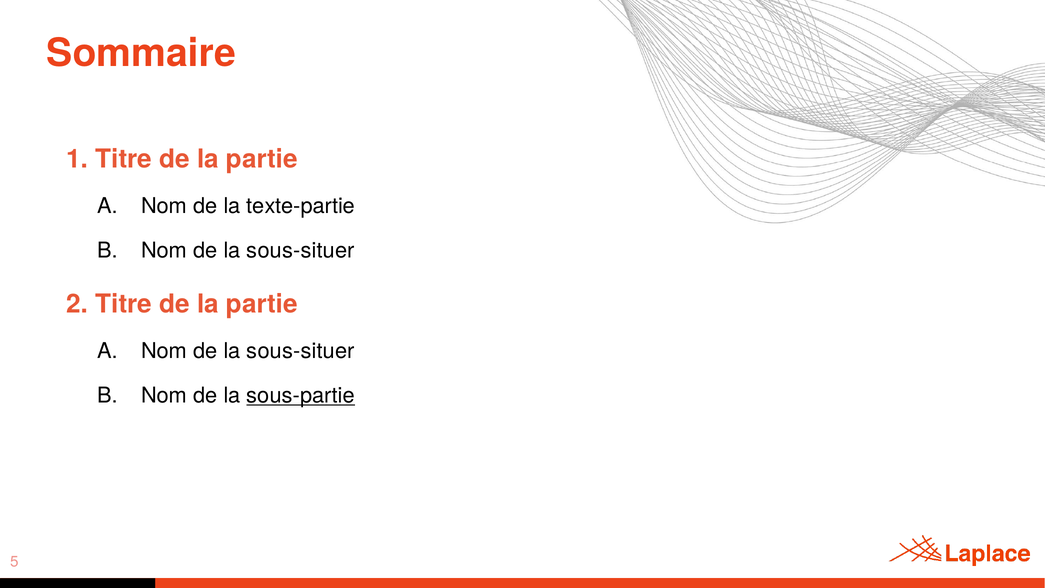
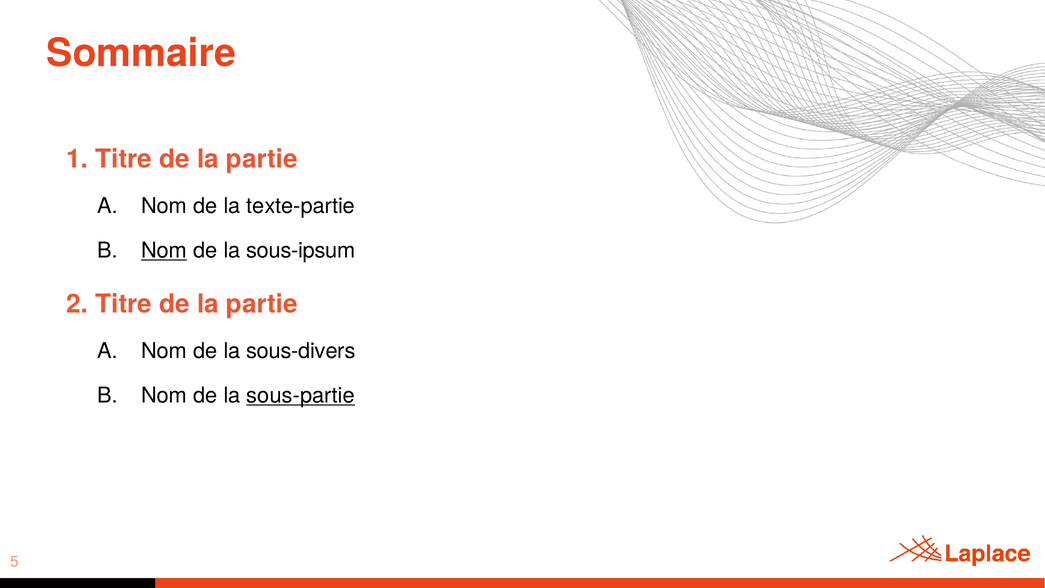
Nom at (164, 251) underline: none -> present
sous-situer at (301, 251): sous-situer -> sous-ipsum
sous-situer at (301, 351): sous-situer -> sous-divers
